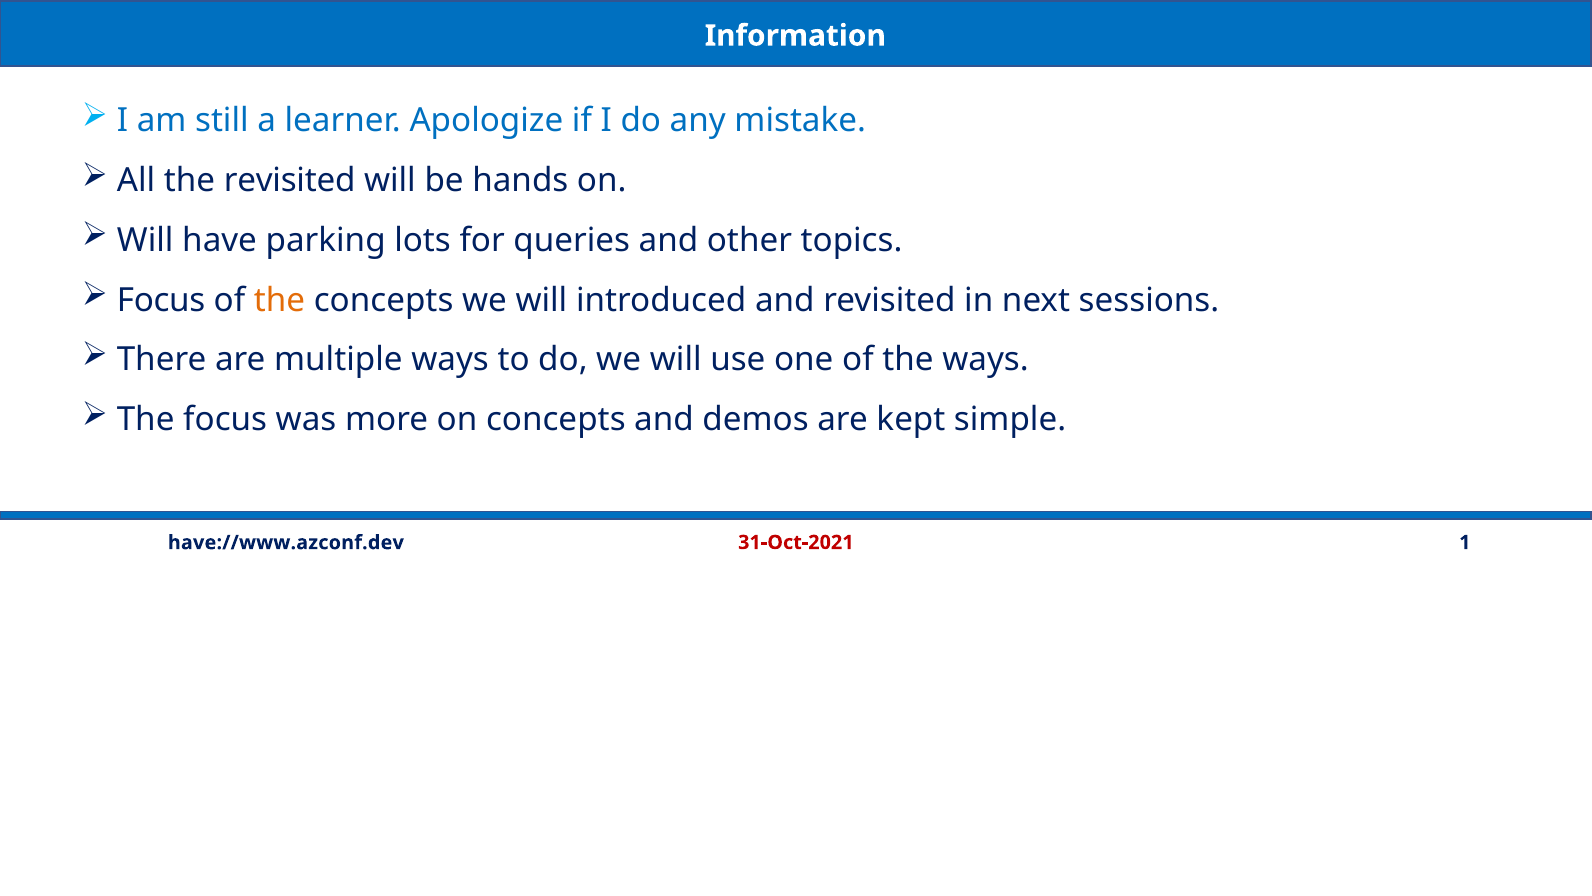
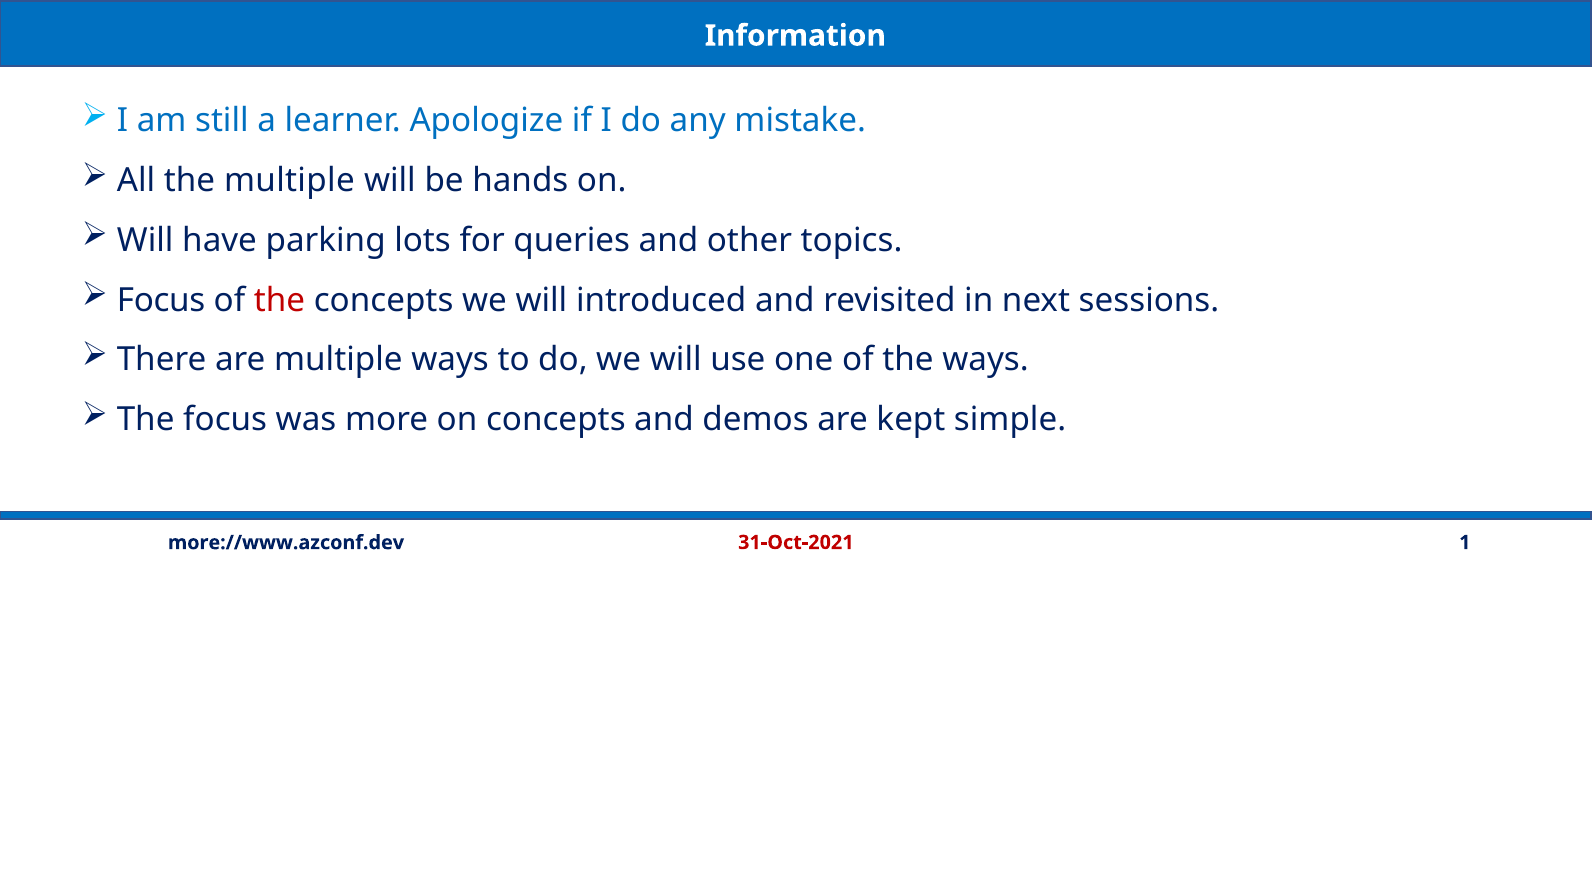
the revisited: revisited -> multiple
the at (279, 300) colour: orange -> red
have://www.azconf.dev: have://www.azconf.dev -> more://www.azconf.dev
